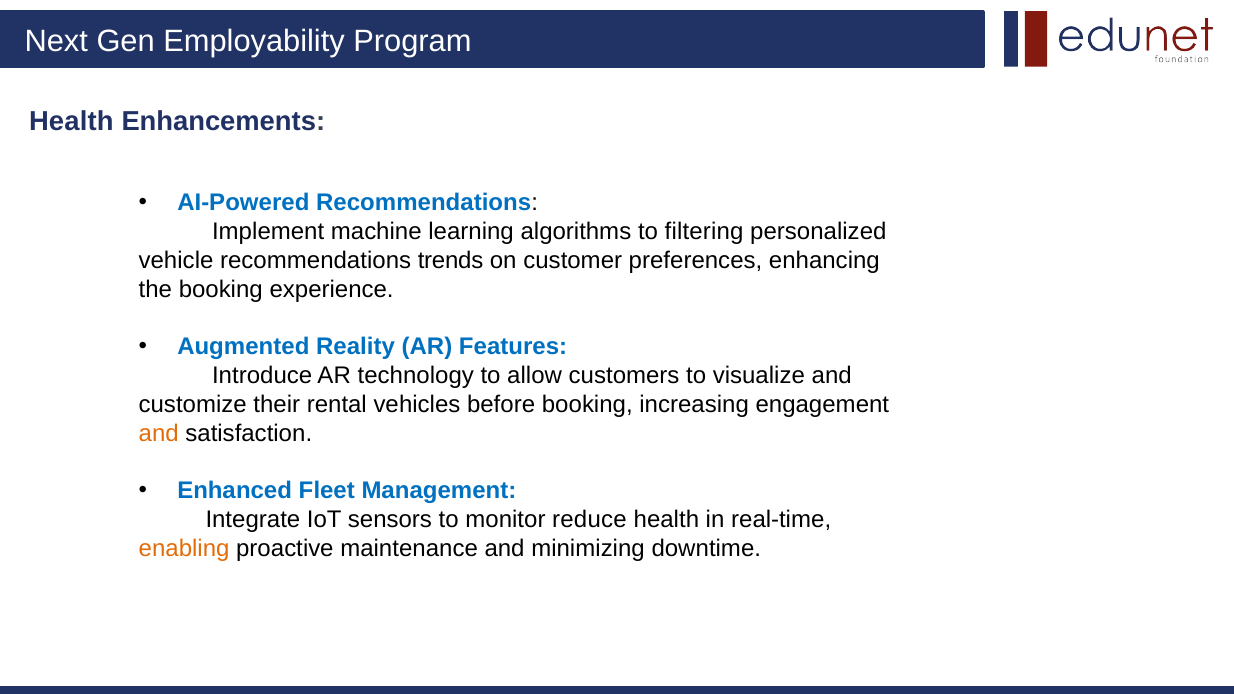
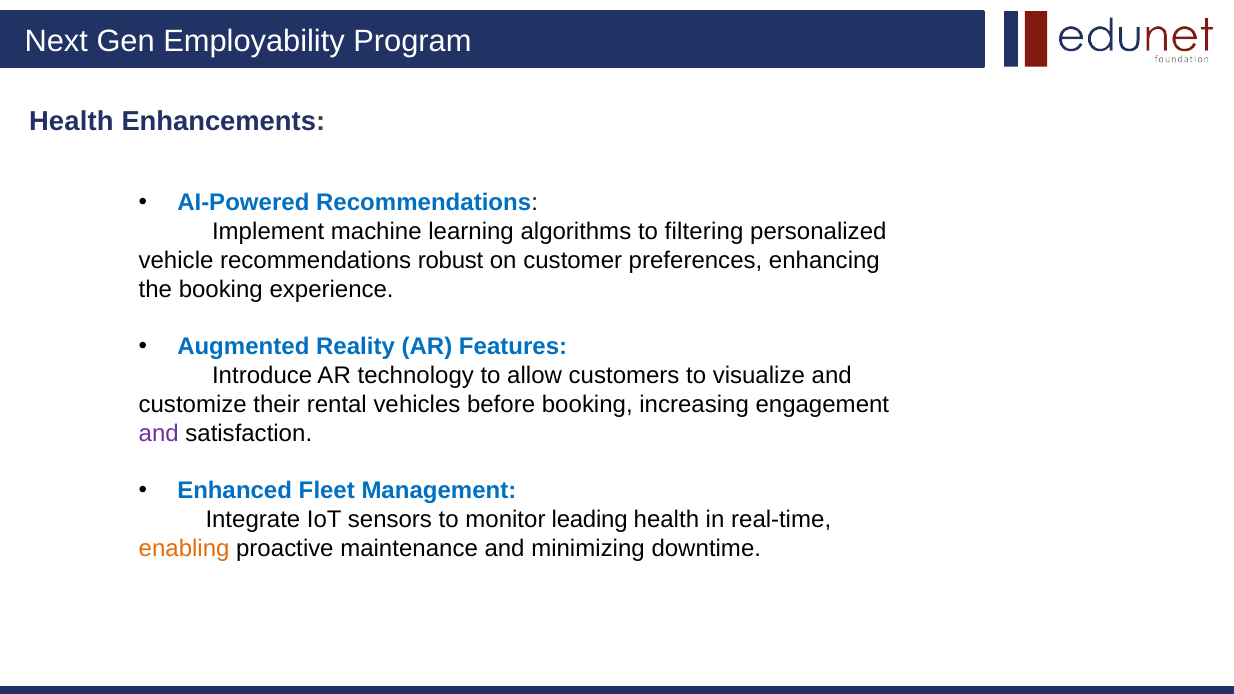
trends: trends -> robust
and at (159, 434) colour: orange -> purple
reduce: reduce -> leading
